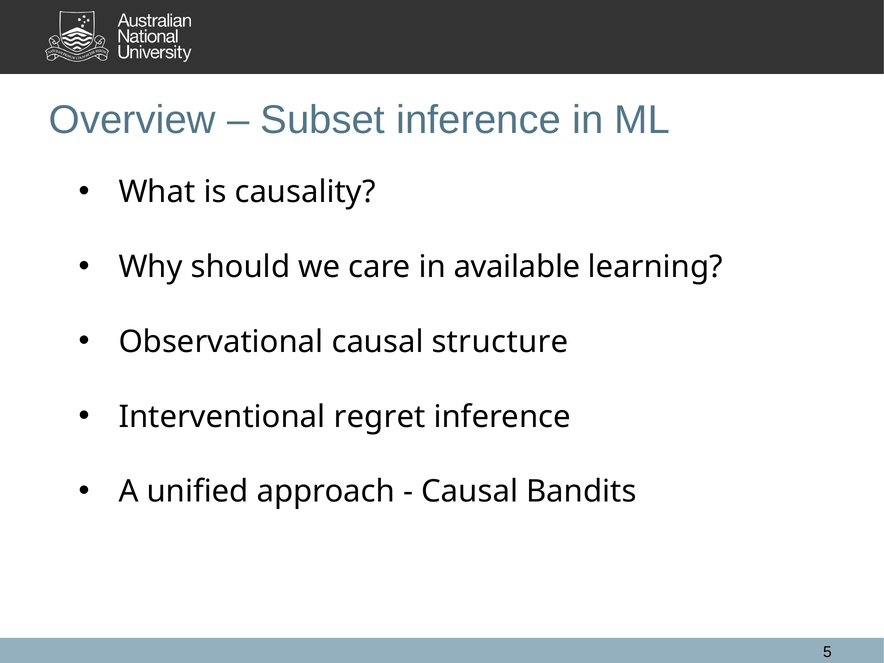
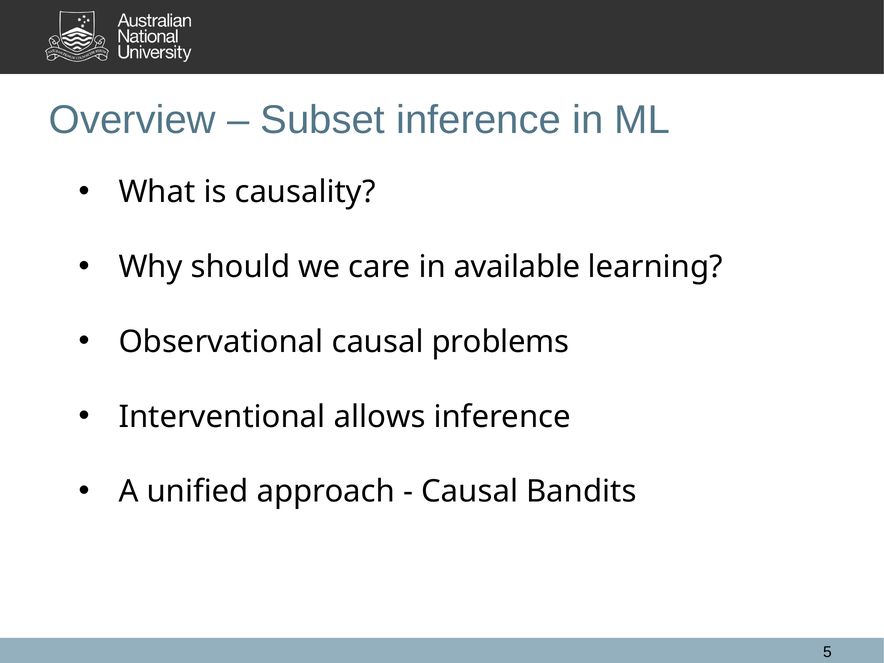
structure: structure -> problems
regret: regret -> allows
